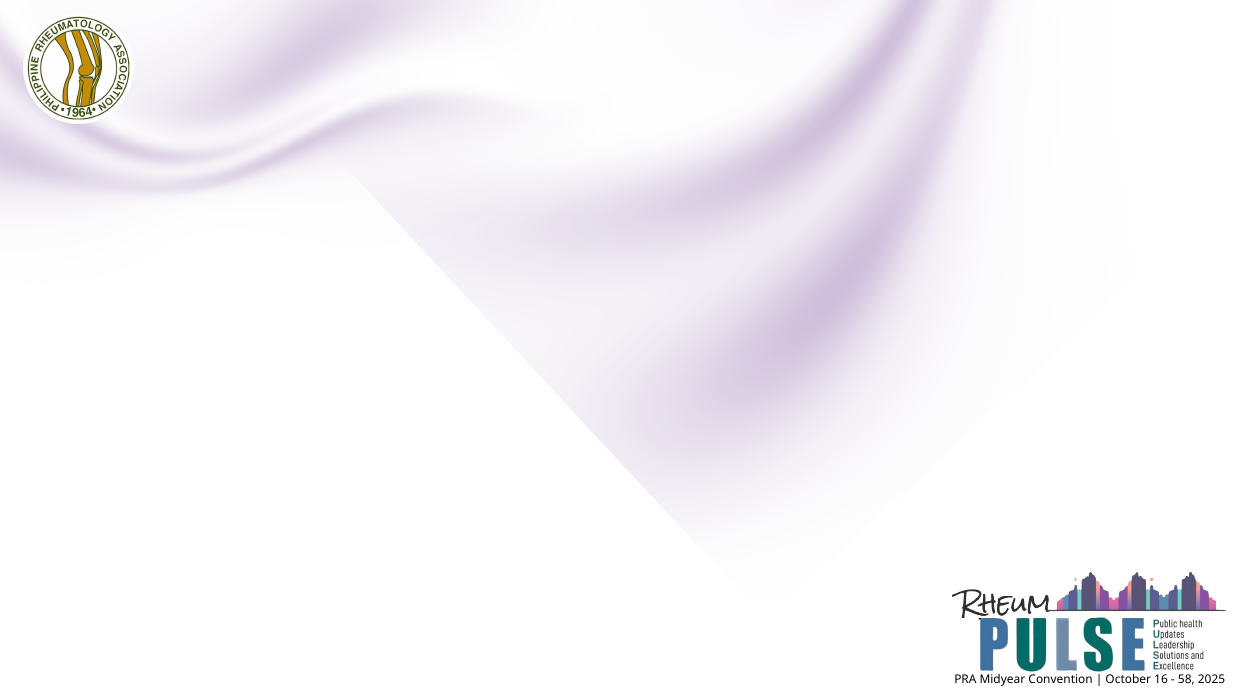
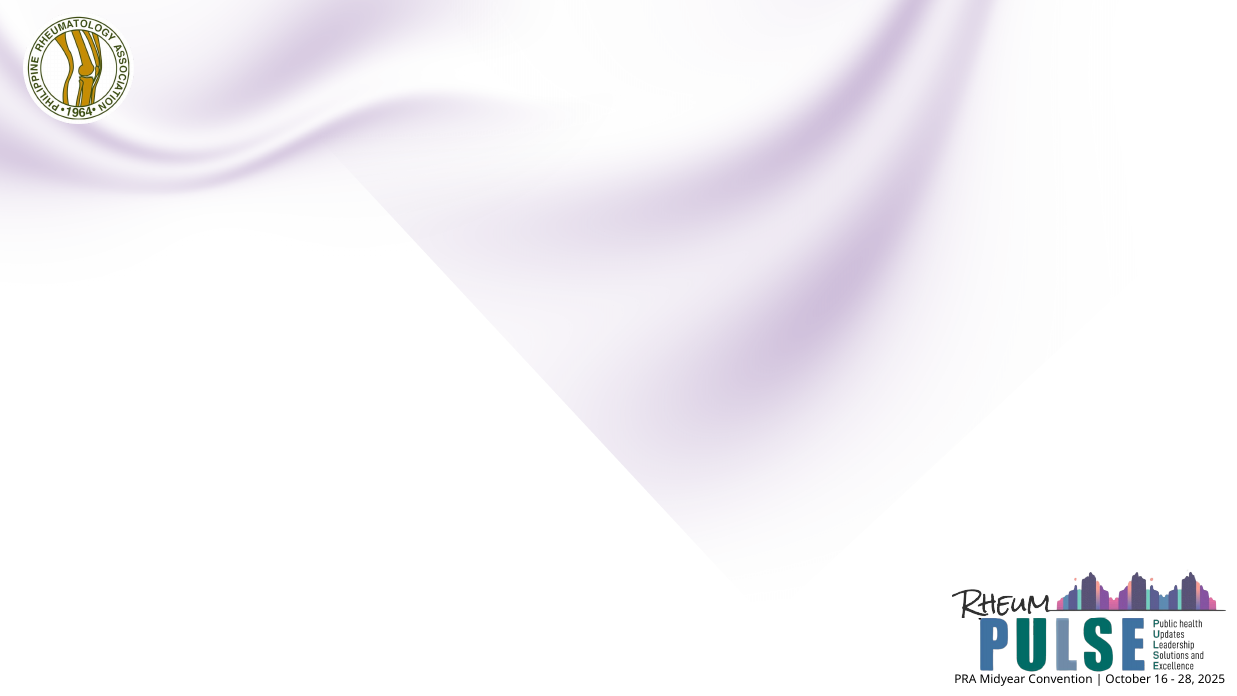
58: 58 -> 28
